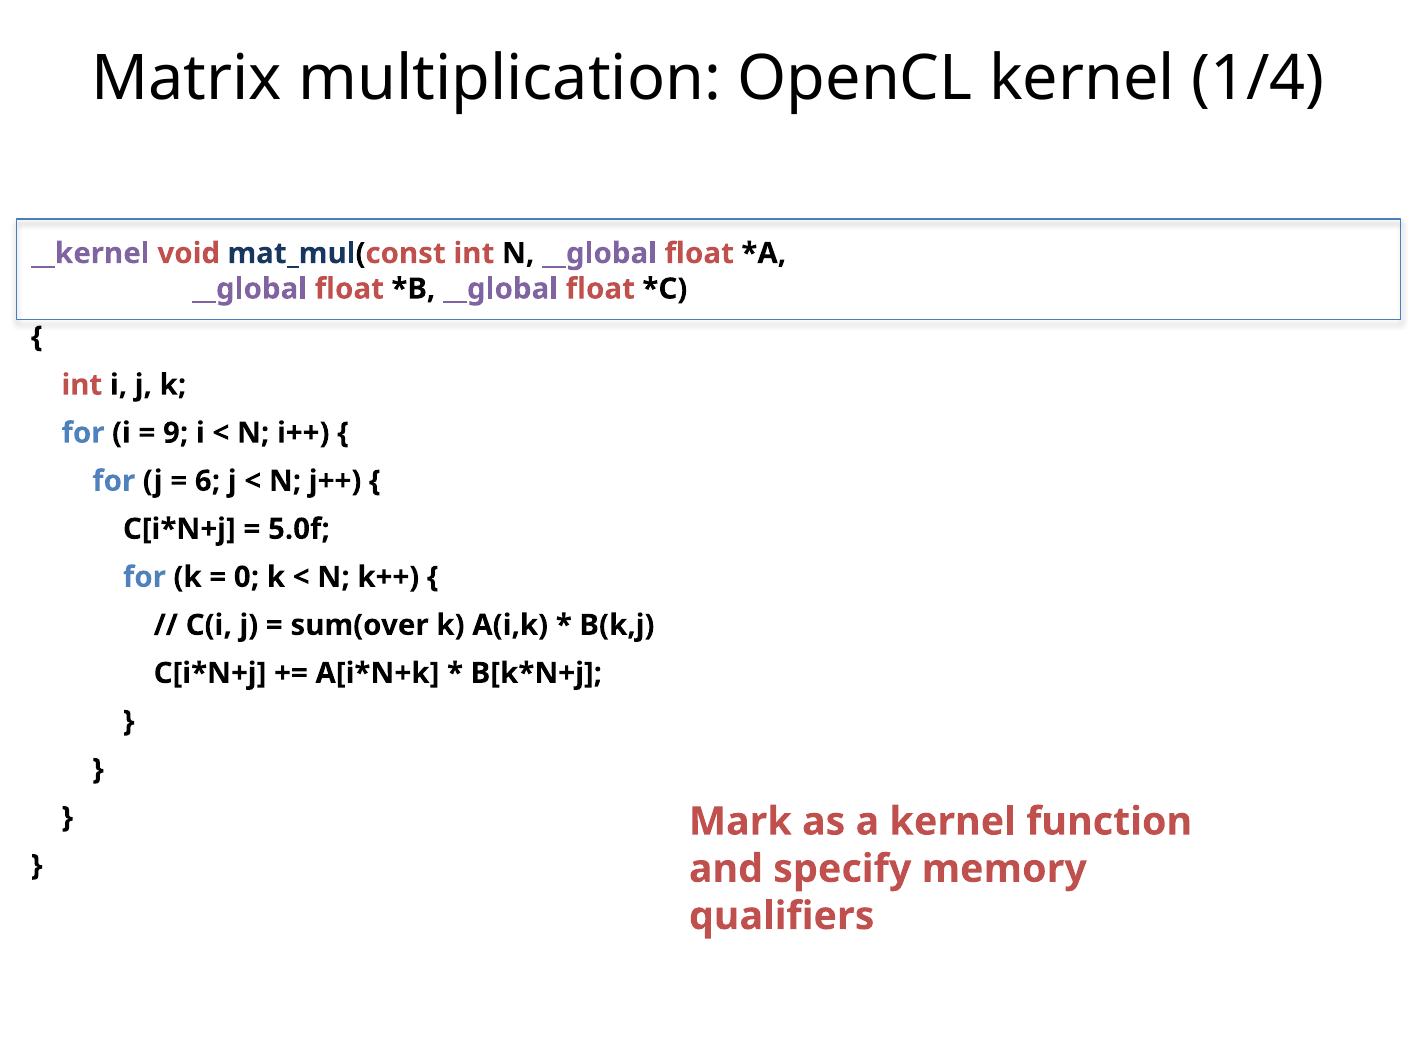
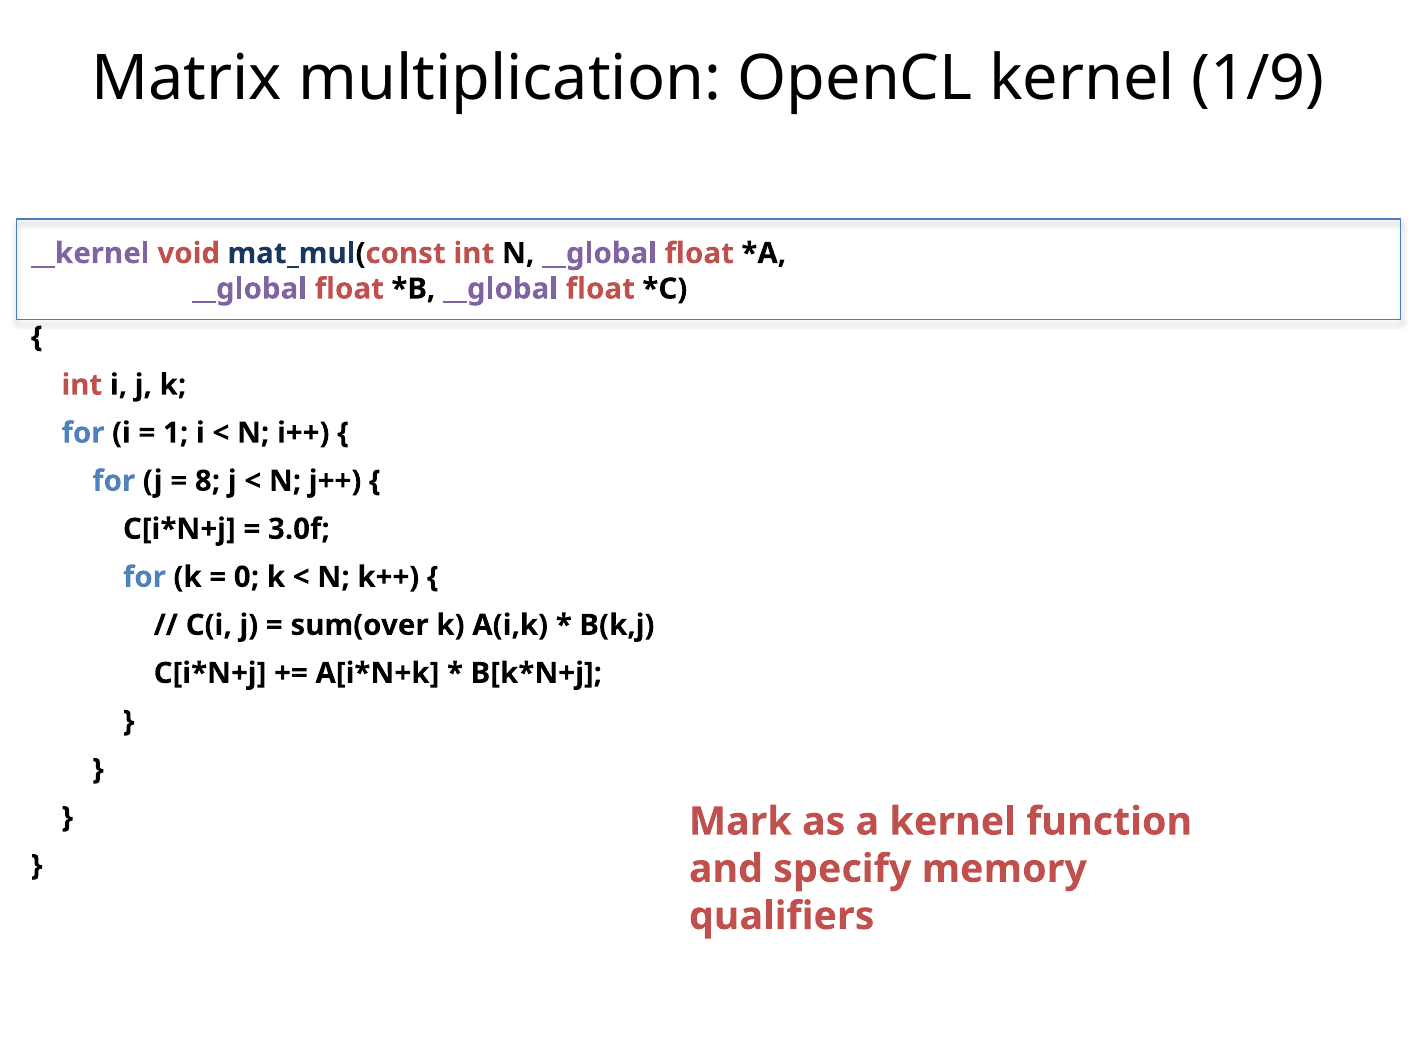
1/4: 1/4 -> 1/9
9: 9 -> 1
6: 6 -> 8
5.0f: 5.0f -> 3.0f
